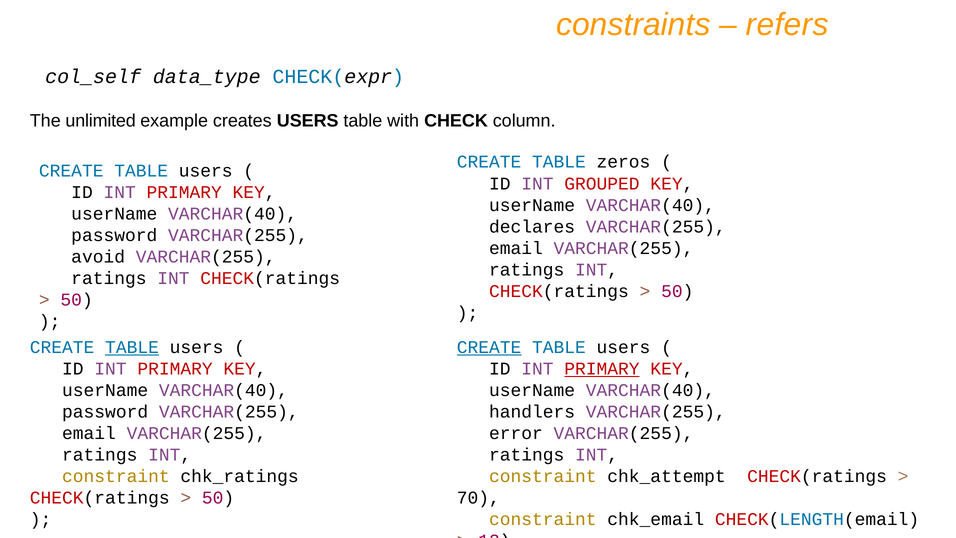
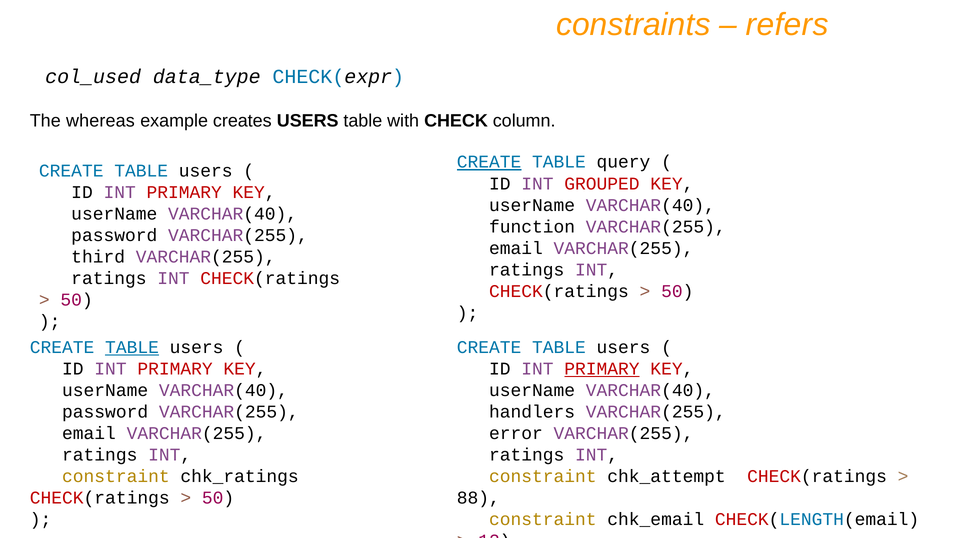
col_self: col_self -> col_used
unlimited: unlimited -> whereas
CREATE at (489, 162) underline: none -> present
zeros: zeros -> query
declares: declares -> function
avoid: avoid -> third
CREATE at (489, 347) underline: present -> none
70: 70 -> 88
